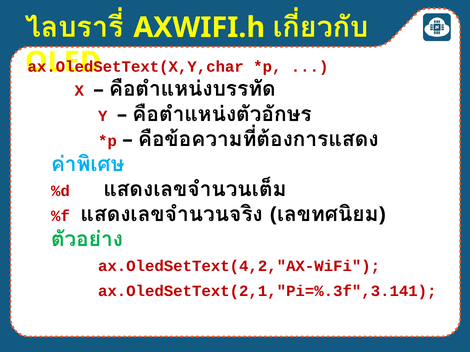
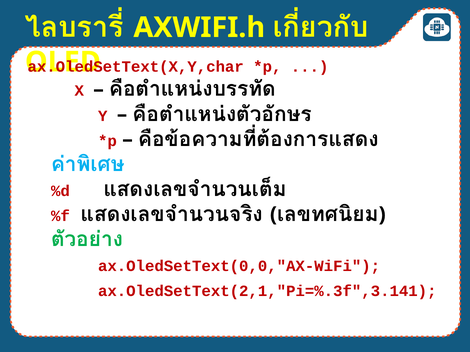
ax.OledSetText(4,2,"AX-WiFi: ax.OledSetText(4,2,"AX-WiFi -> ax.OledSetText(0,0,"AX-WiFi
